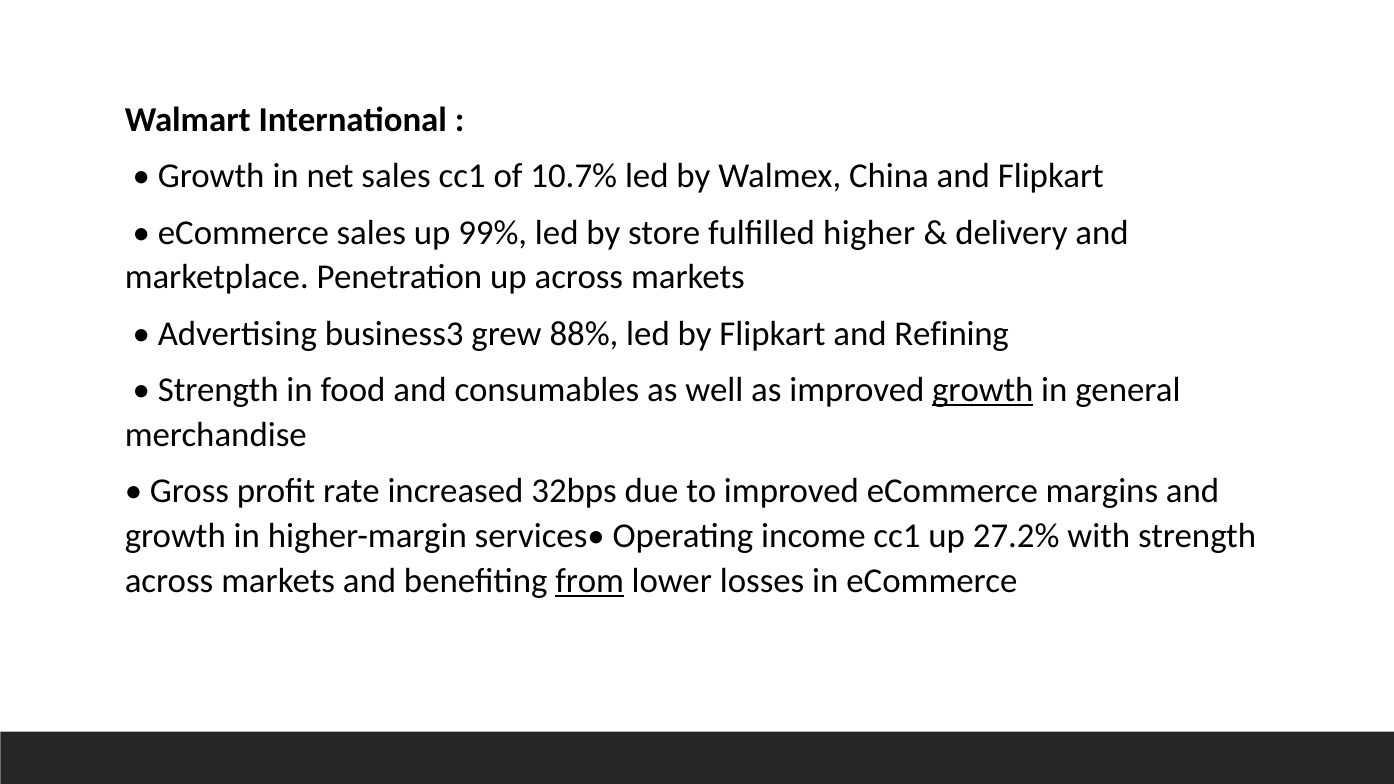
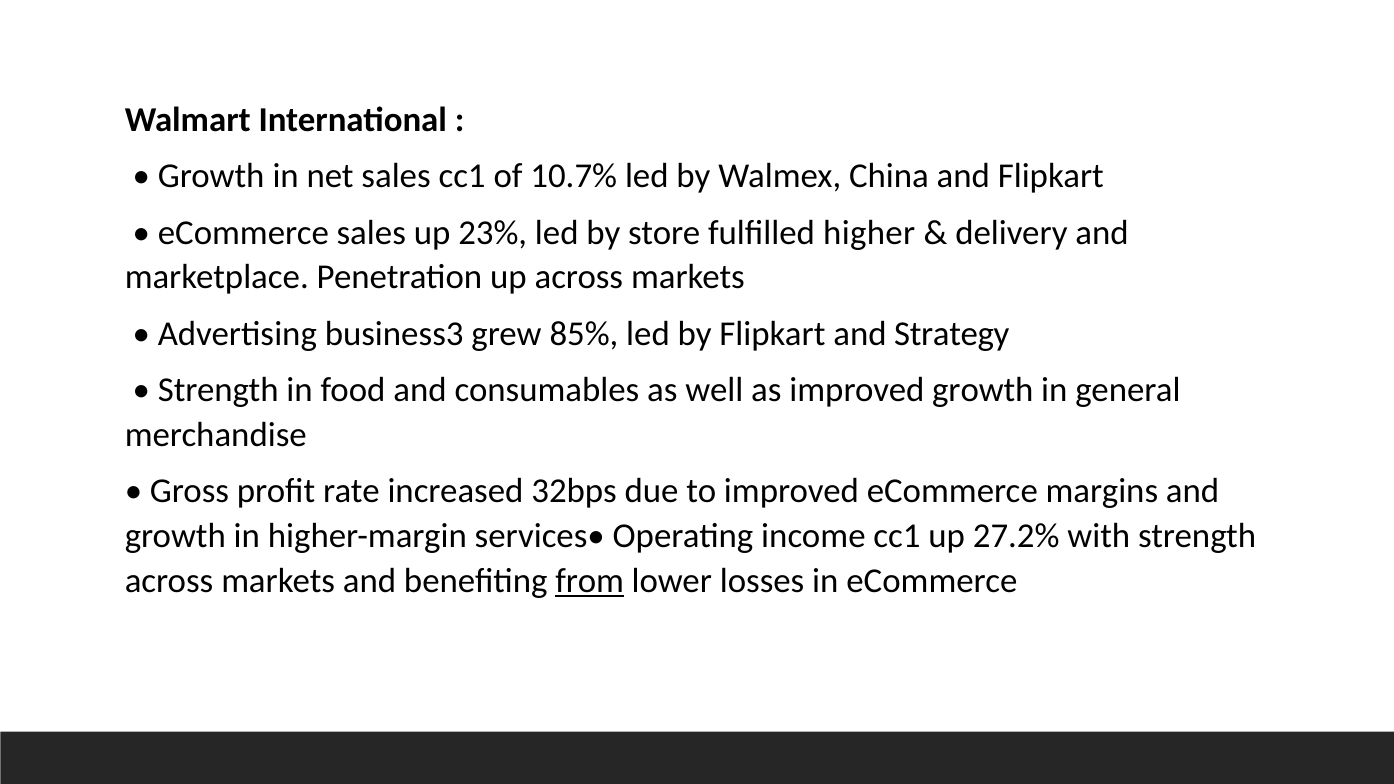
99%: 99% -> 23%
88%: 88% -> 85%
Refining: Refining -> Strategy
growth at (983, 390) underline: present -> none
